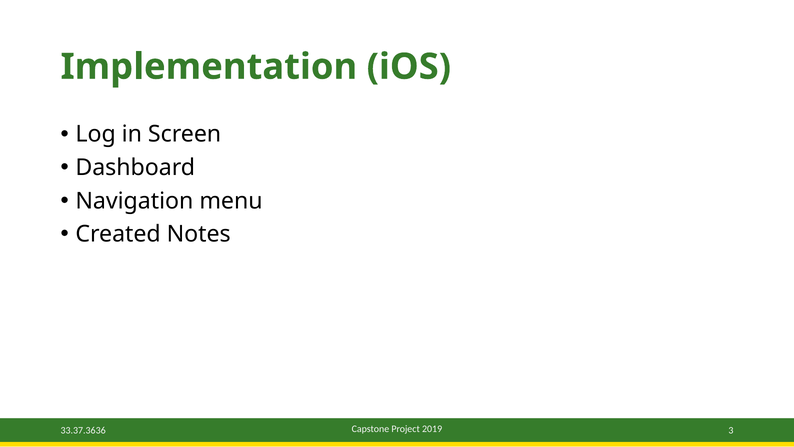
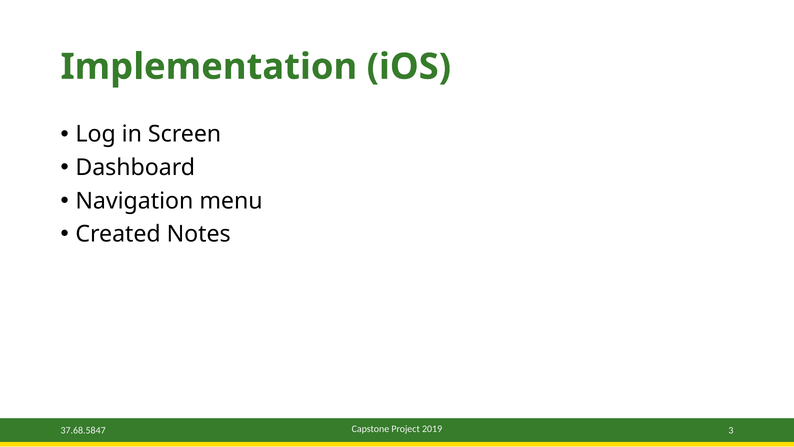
33.37.3636: 33.37.3636 -> 37.68.5847
